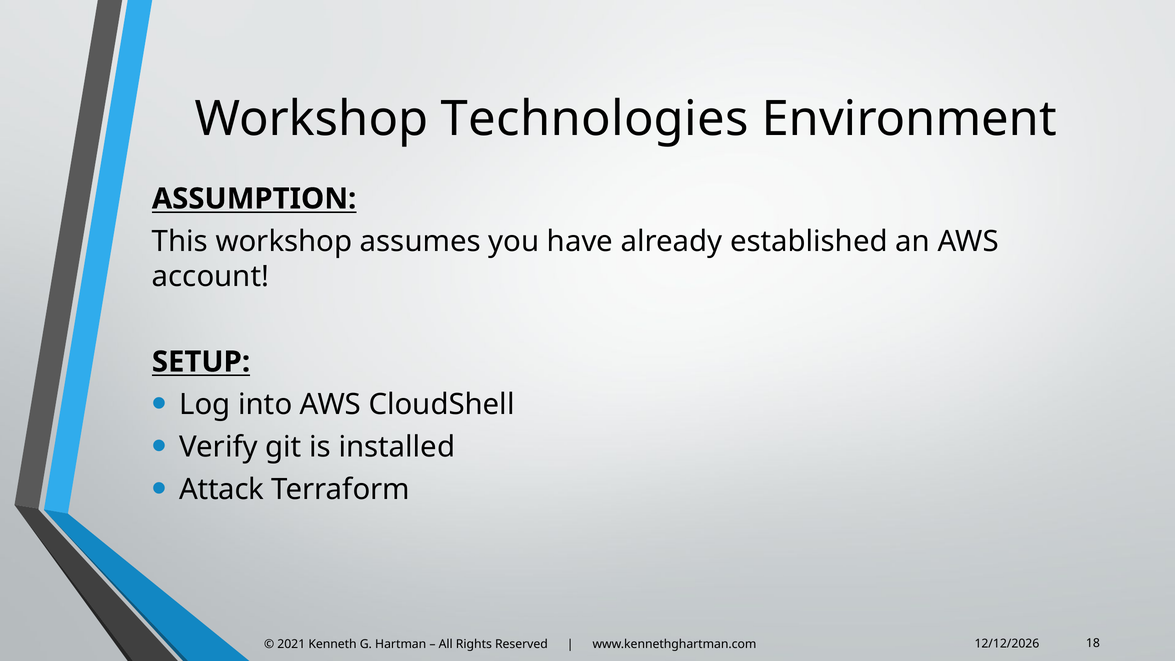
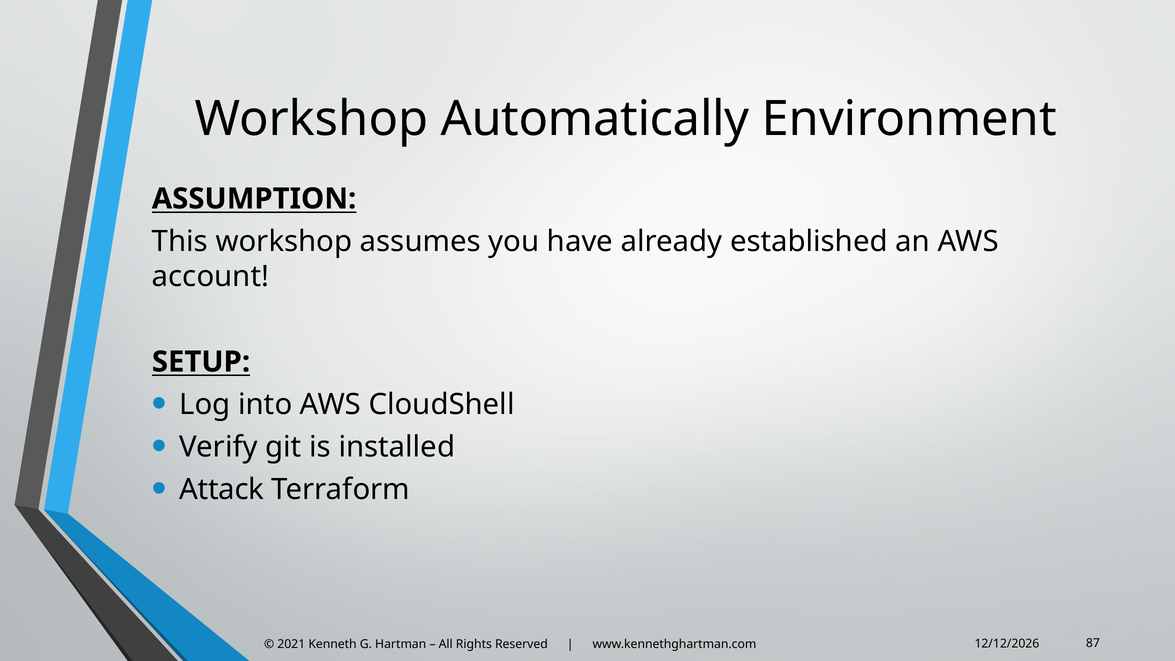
Technologies: Technologies -> Automatically
18: 18 -> 87
